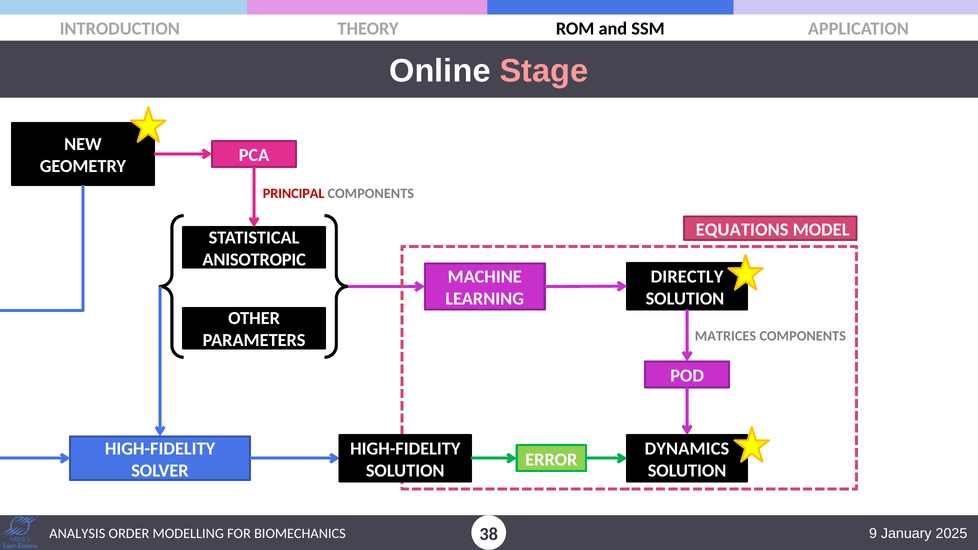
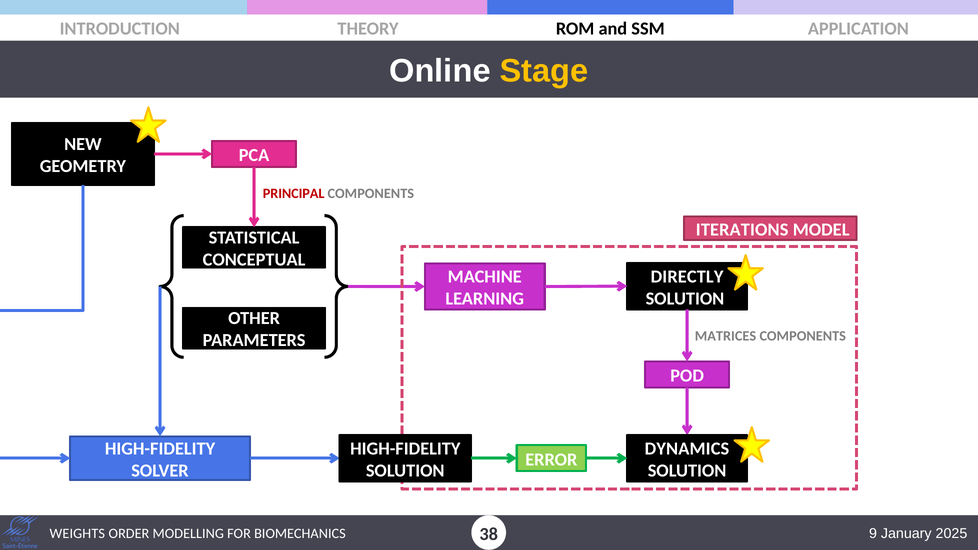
Stage colour: pink -> yellow
EQUATIONS: EQUATIONS -> ITERATIONS
ANISOTROPIC: ANISOTROPIC -> CONCEPTUAL
ANALYSIS: ANALYSIS -> WEIGHTS
